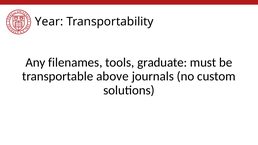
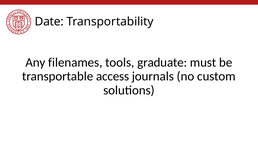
Year: Year -> Date
above: above -> access
